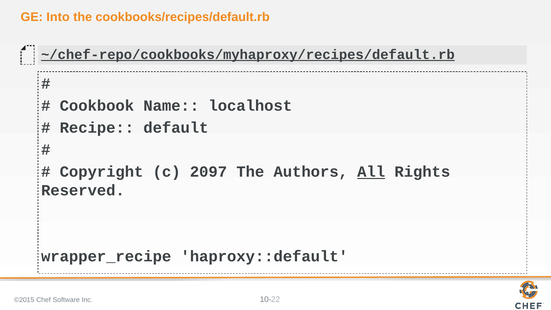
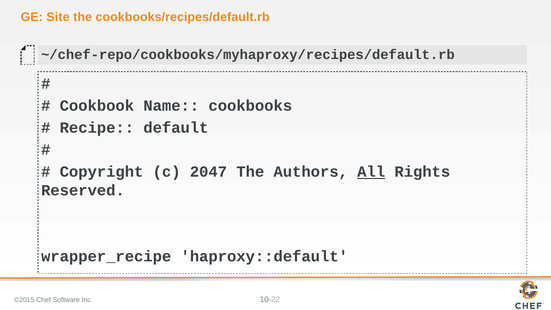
Into: Into -> Site
~/chef-repo/cookbooks/myhaproxy/recipes/default.rb underline: present -> none
localhost: localhost -> cookbooks
2097: 2097 -> 2047
